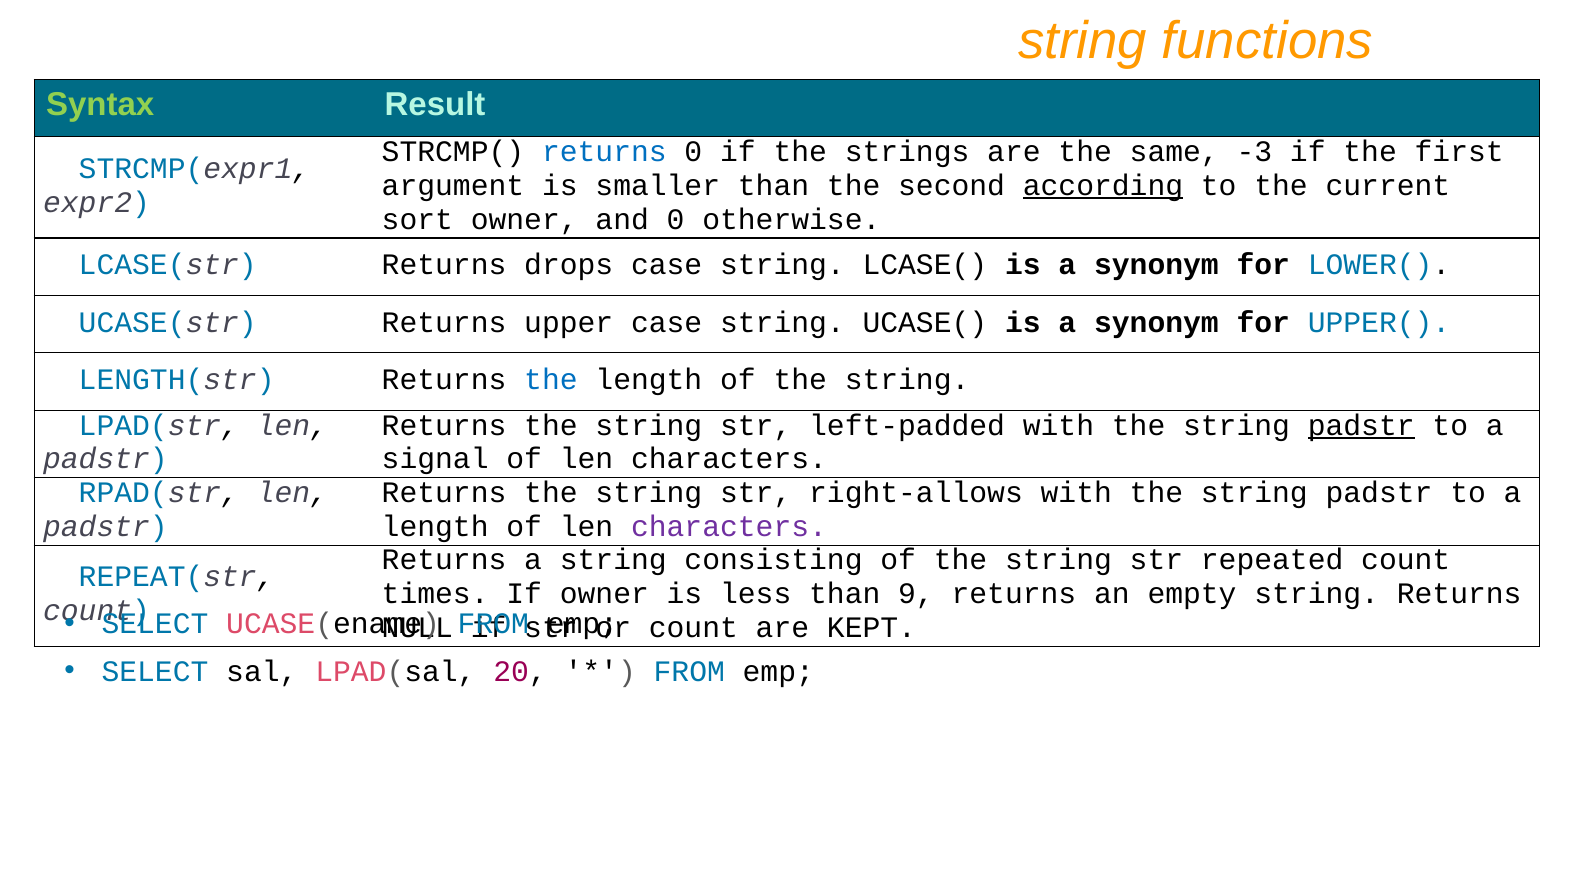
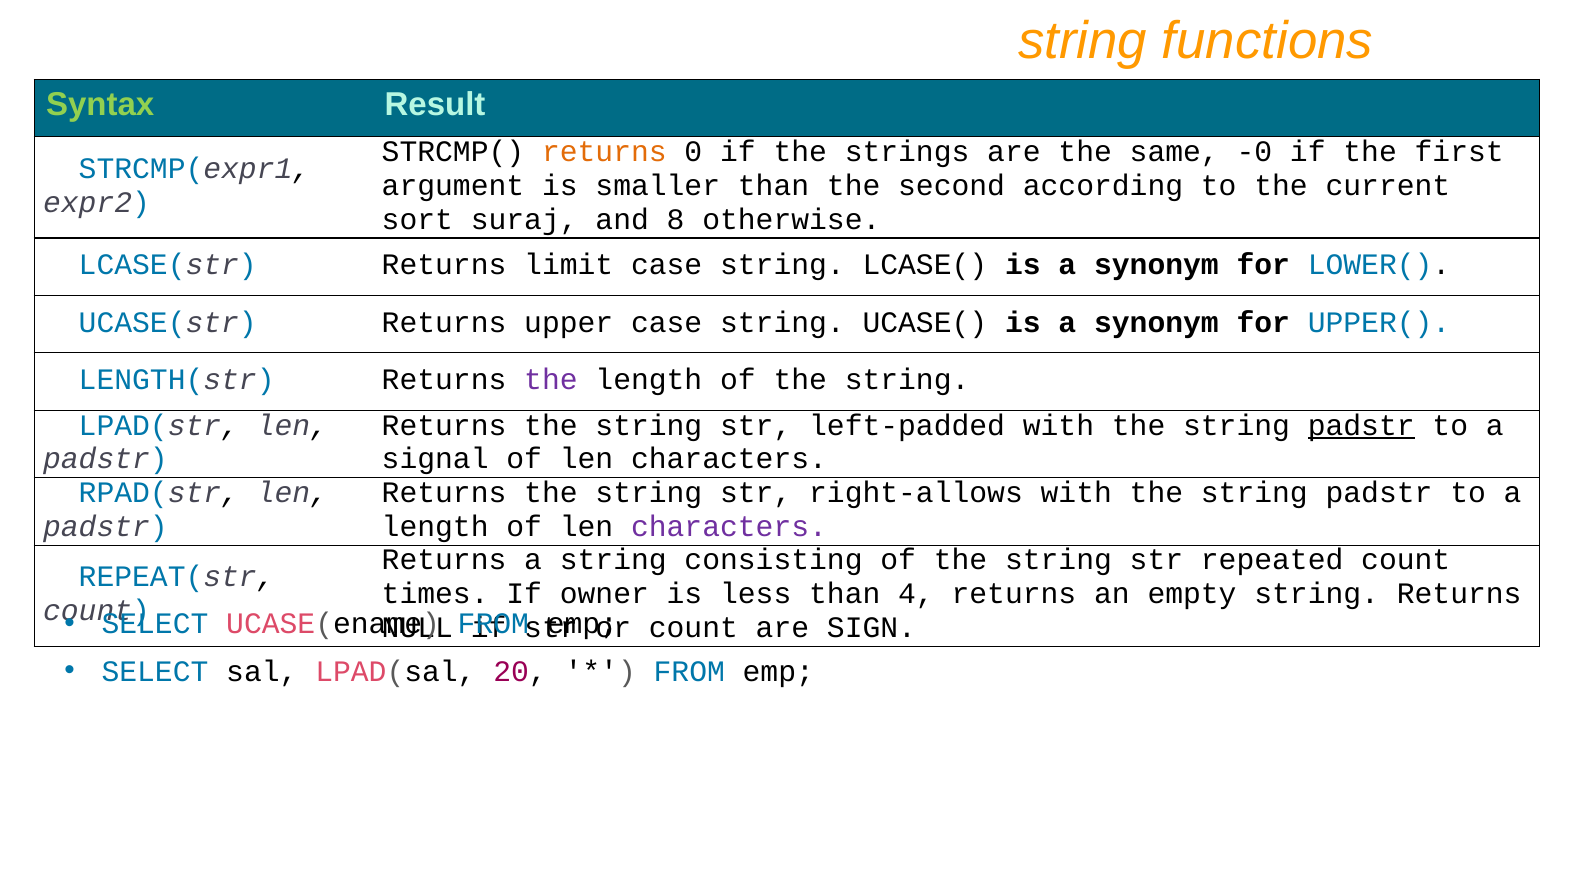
returns at (604, 152) colour: blue -> orange
-3: -3 -> -0
according underline: present -> none
sort owner: owner -> suraj
and 0: 0 -> 8
drops: drops -> limit
the at (551, 379) colour: blue -> purple
9: 9 -> 4
KEPT: KEPT -> SIGN
